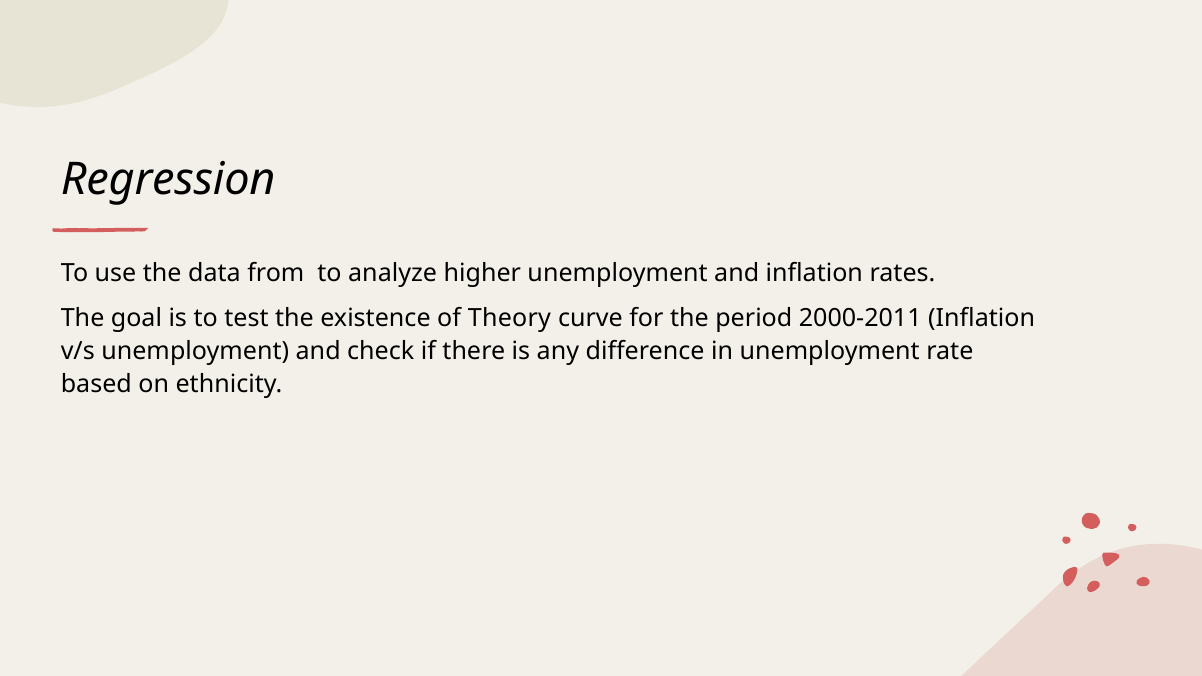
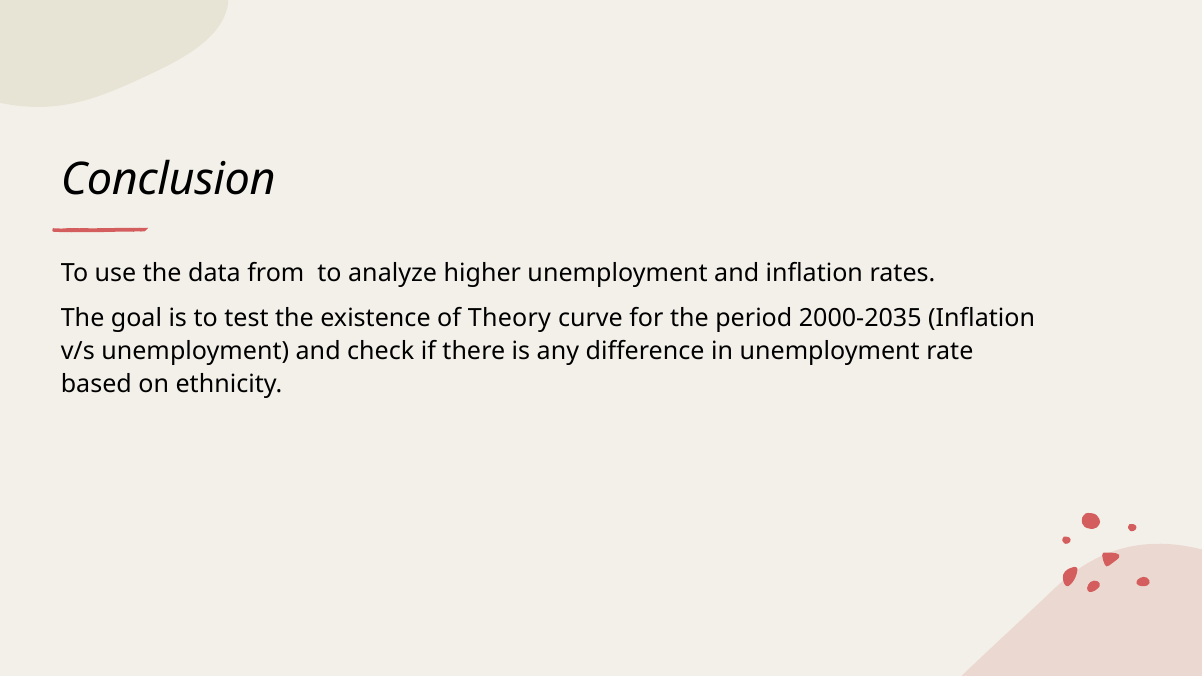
Regression: Regression -> Conclusion
2000-2011: 2000-2011 -> 2000-2035
